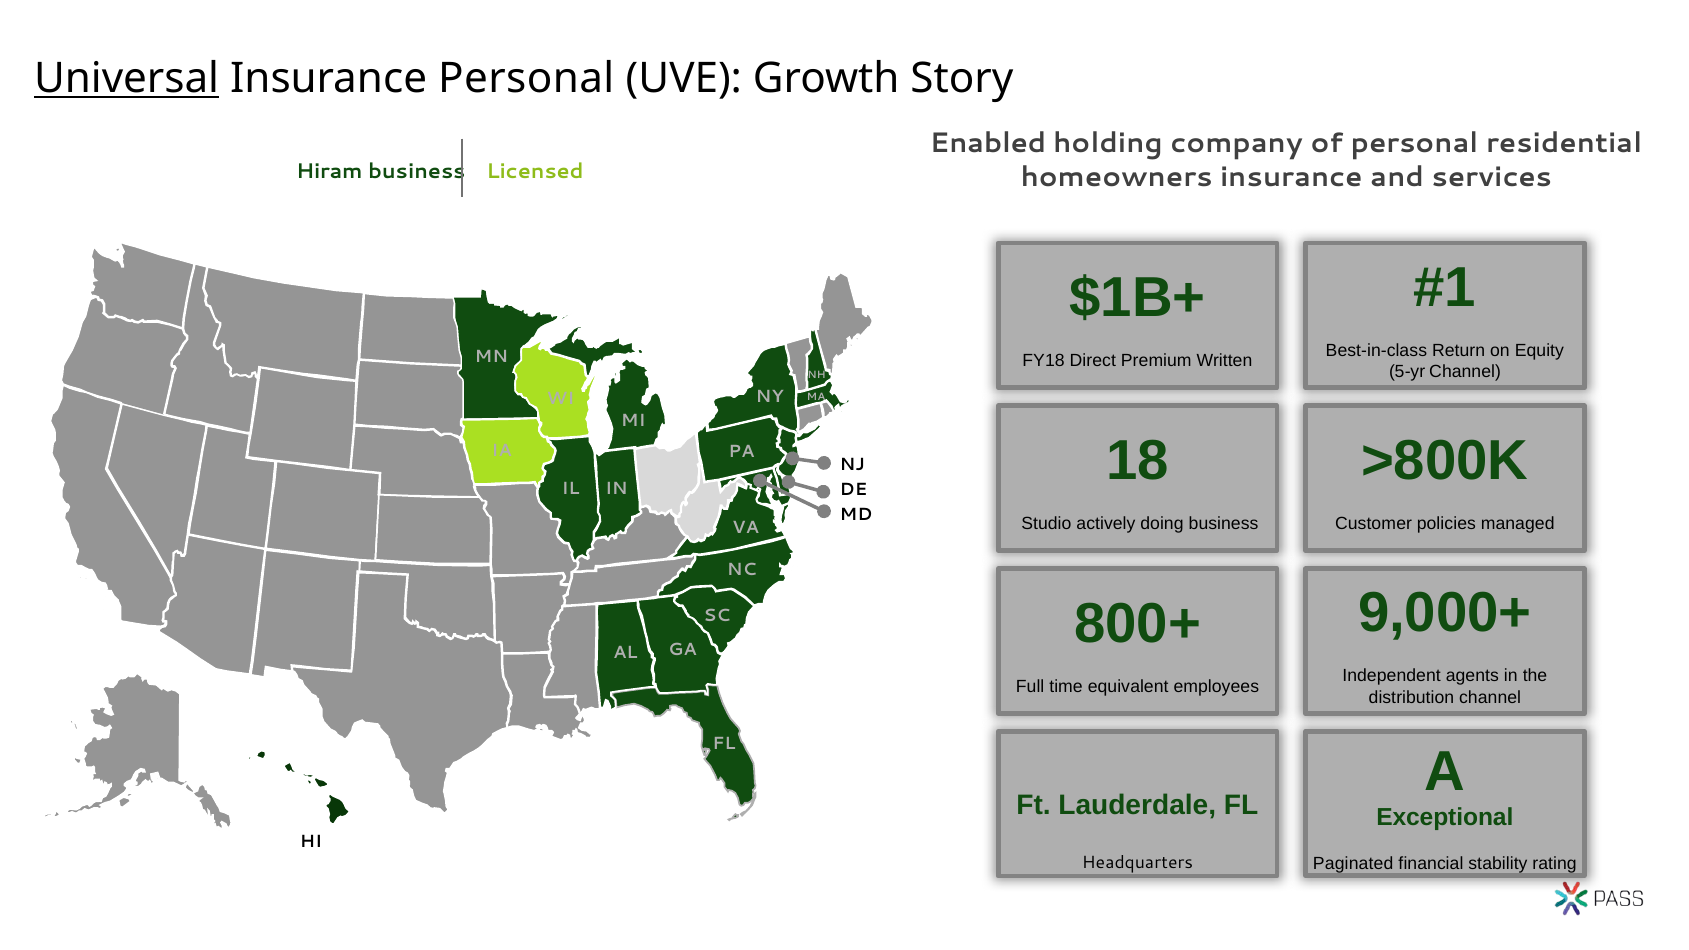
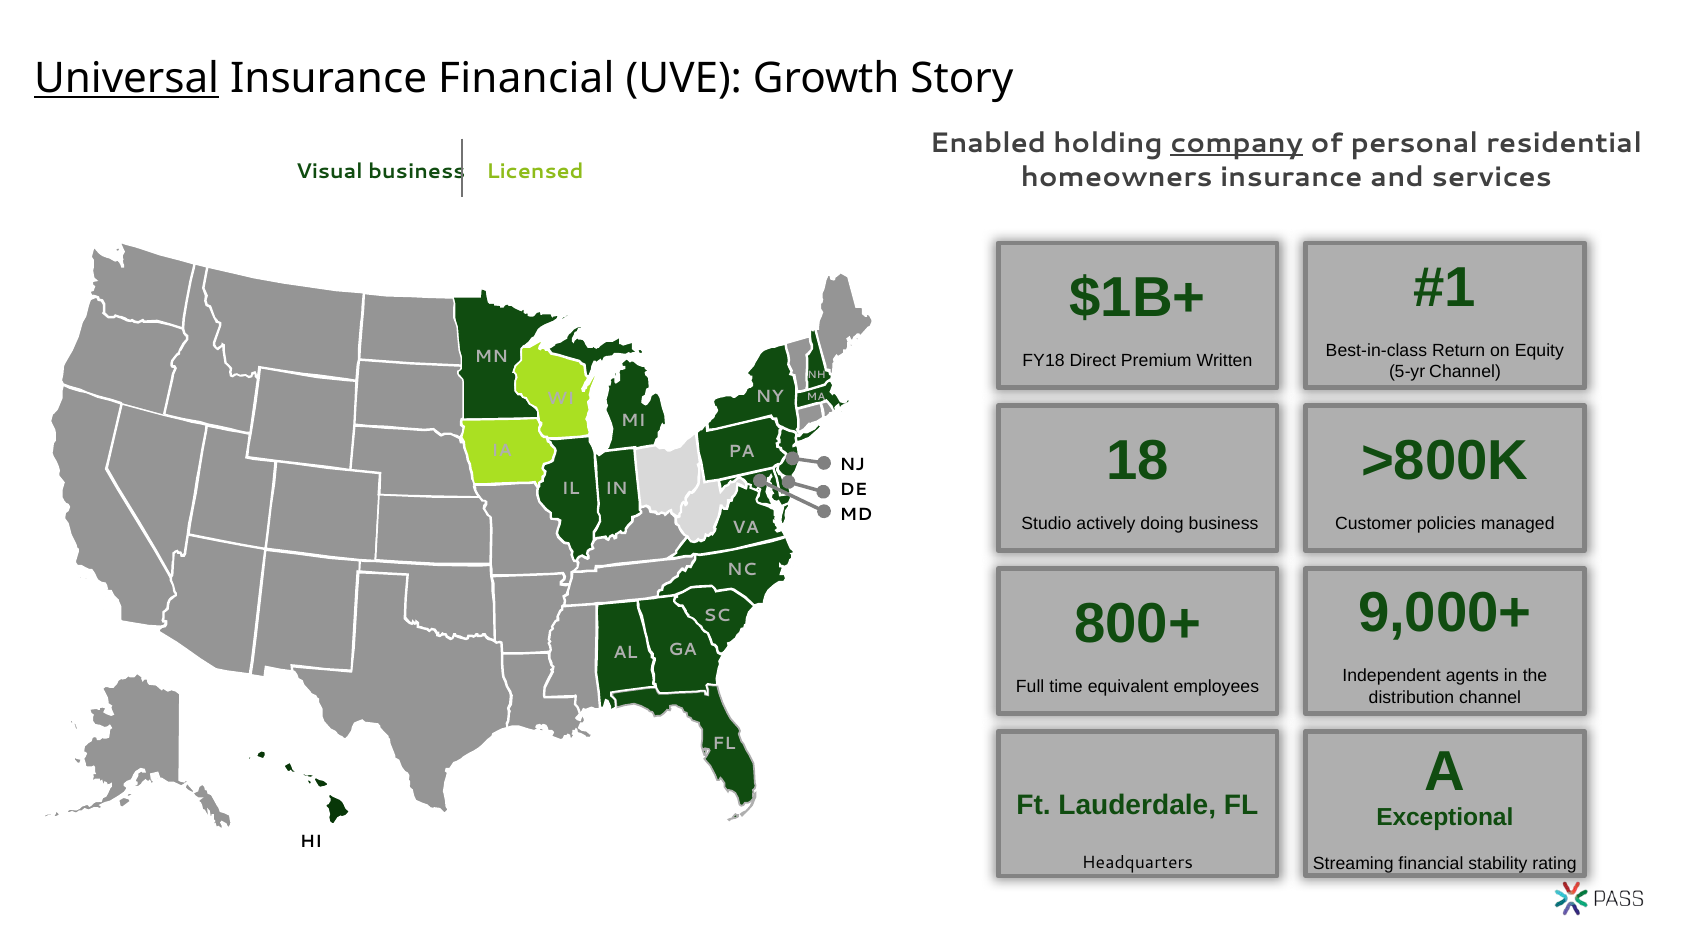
Insurance Personal: Personal -> Financial
company underline: none -> present
Hiram: Hiram -> Visual
Paginated: Paginated -> Streaming
